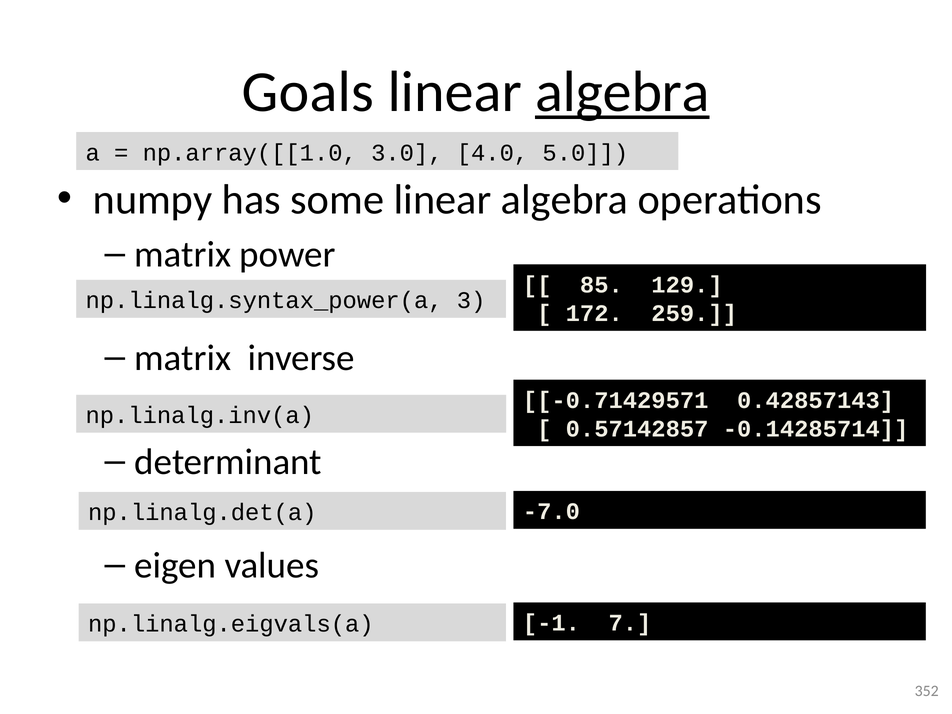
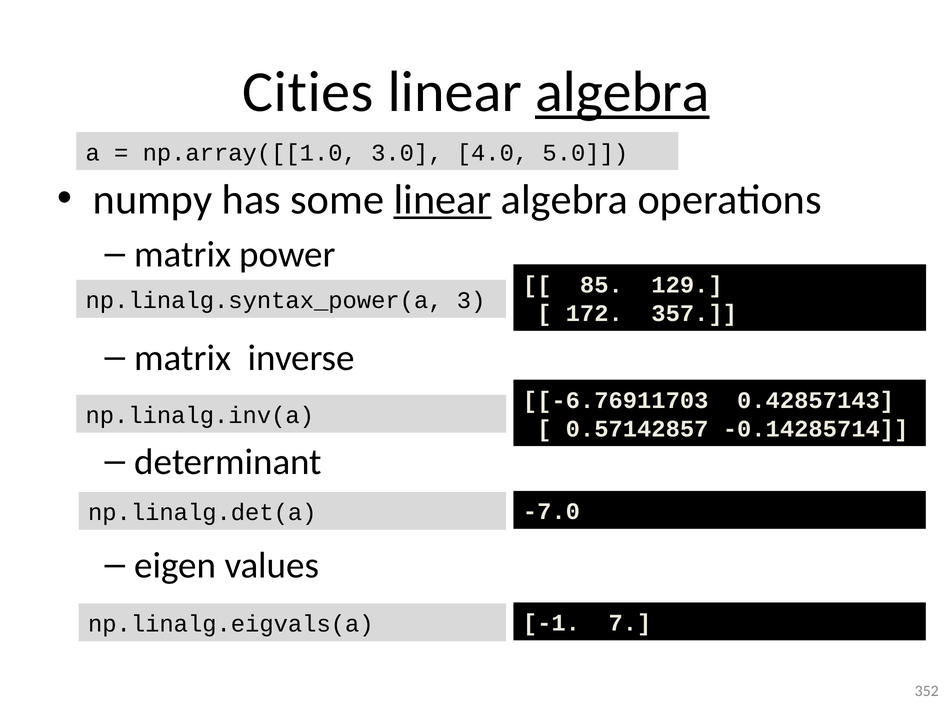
Goals: Goals -> Cities
linear at (443, 200) underline: none -> present
259: 259 -> 357
-0.71429571: -0.71429571 -> -6.76911703
